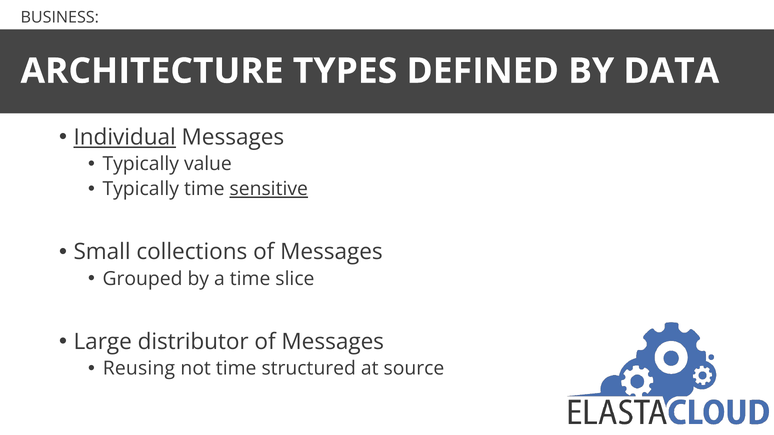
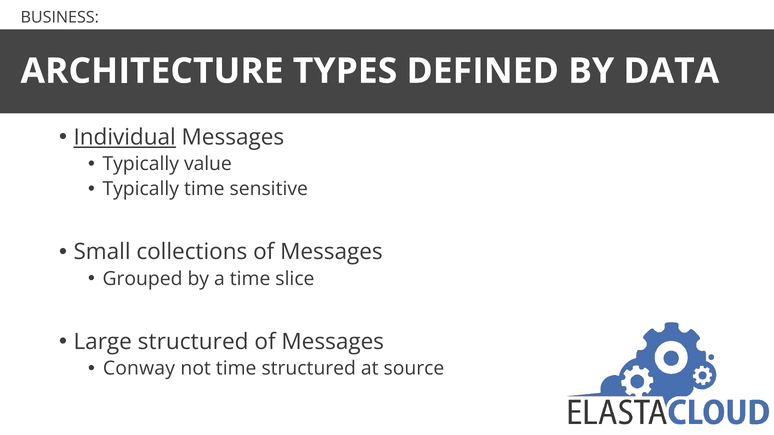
sensitive underline: present -> none
Large distributor: distributor -> structured
Reusing: Reusing -> Conway
